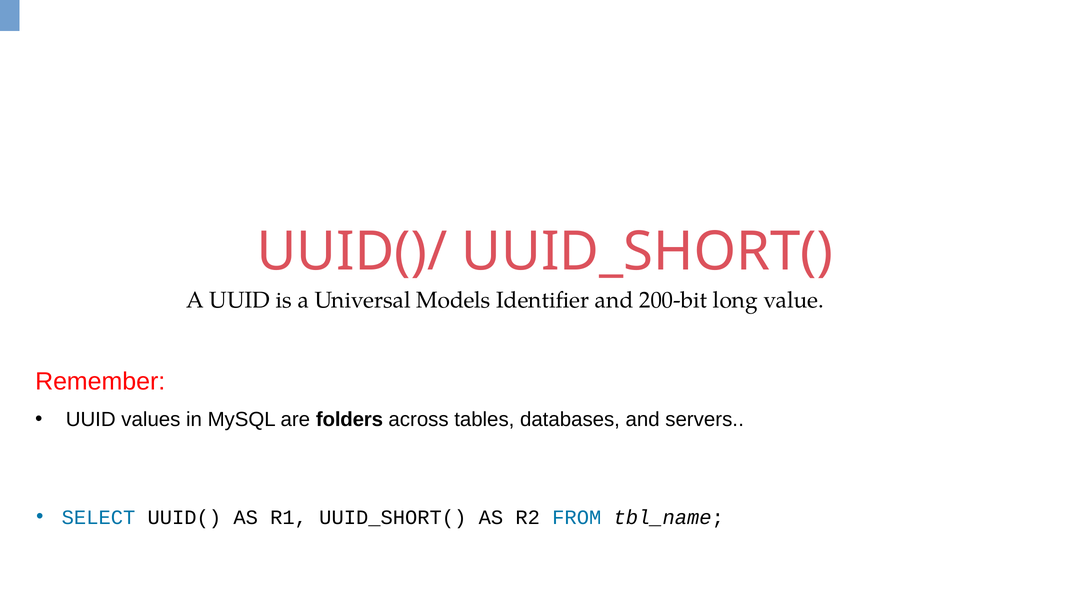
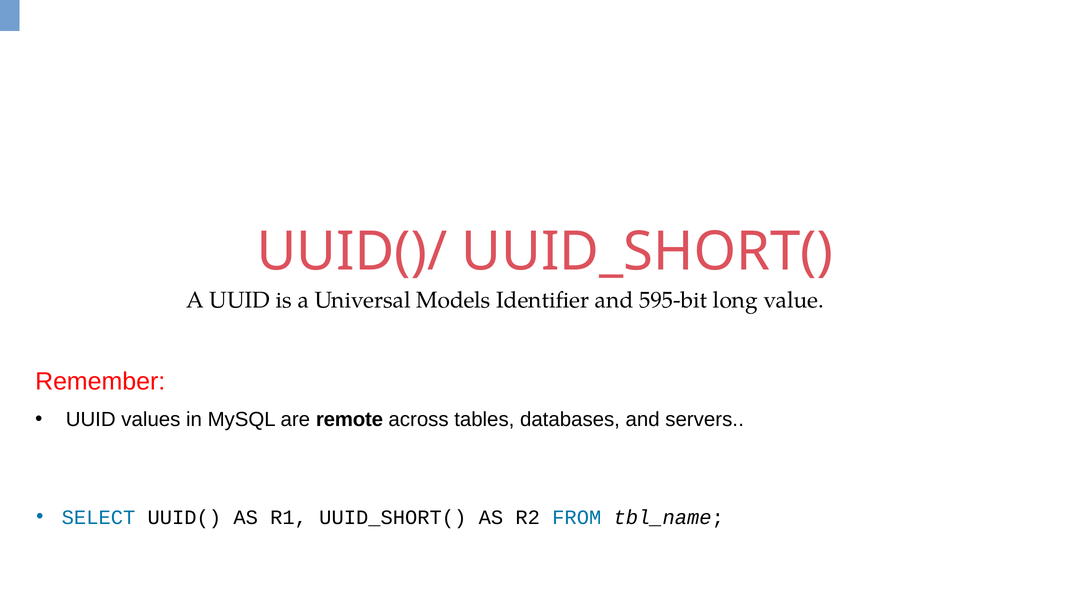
200-bit: 200-bit -> 595-bit
folders: folders -> remote
